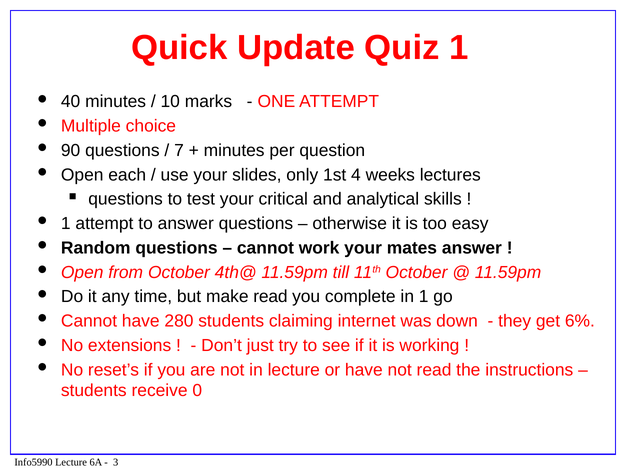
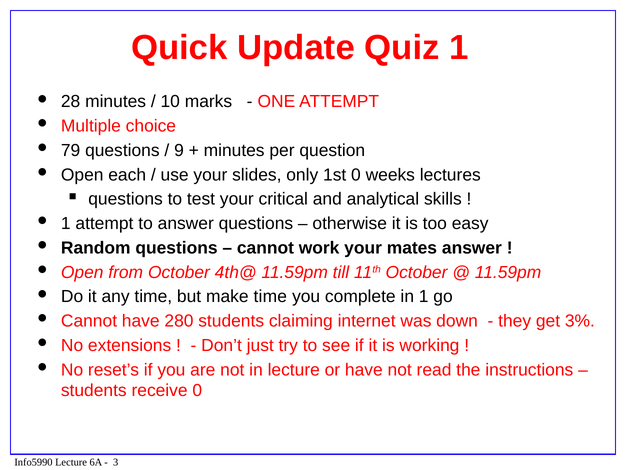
40: 40 -> 28
90: 90 -> 79
7: 7 -> 9
1st 4: 4 -> 0
make read: read -> time
6%: 6% -> 3%
